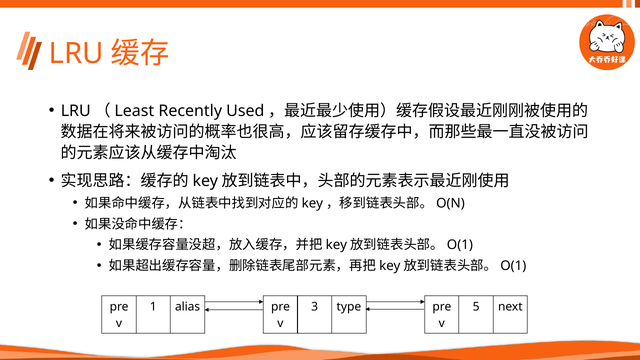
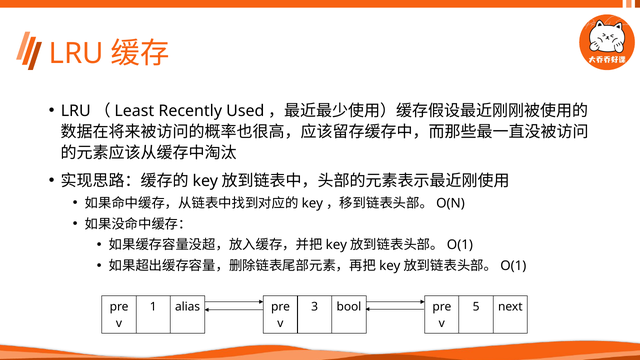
type: type -> bool
